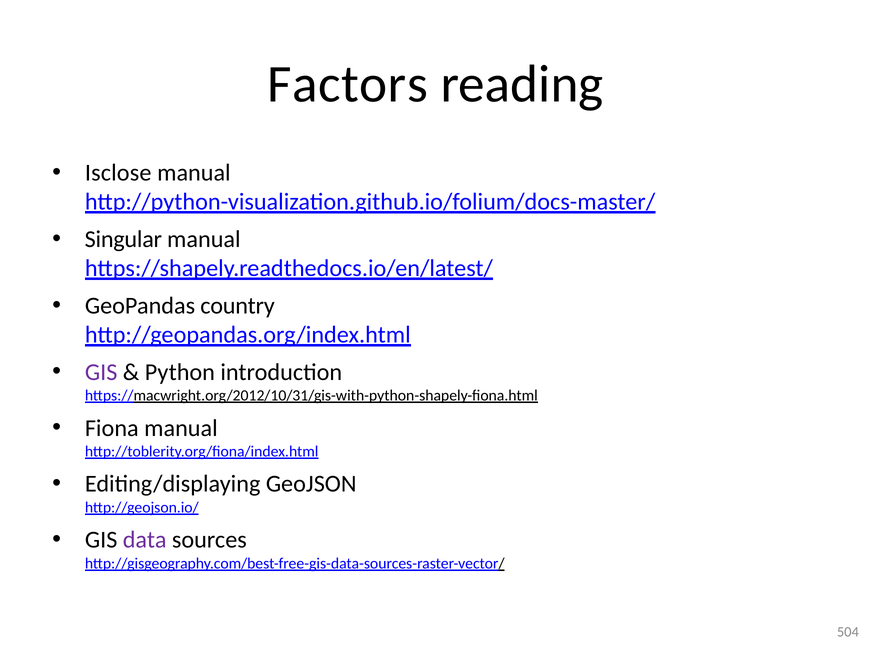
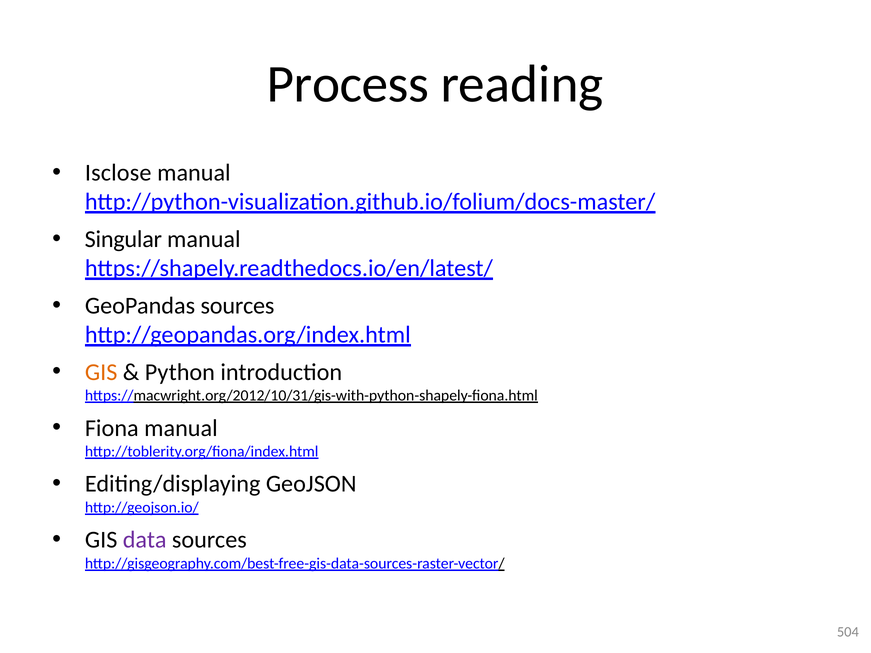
Factors: Factors -> Process
GeoPandas country: country -> sources
GIS at (101, 372) colour: purple -> orange
